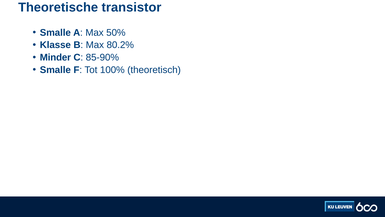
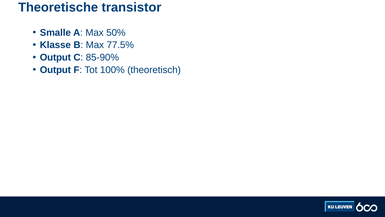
80.2%: 80.2% -> 77.5%
Minder at (55, 57): Minder -> Output
Smalle at (55, 70): Smalle -> Output
